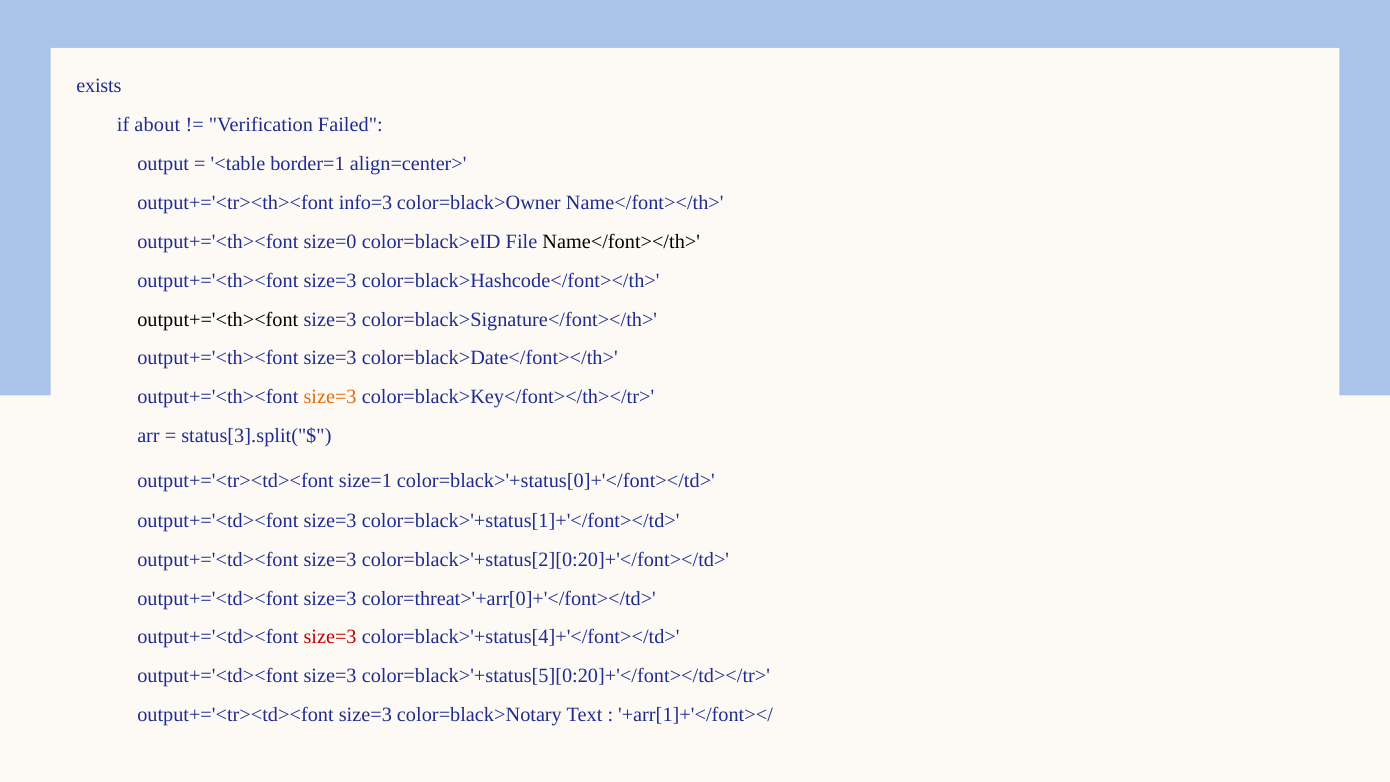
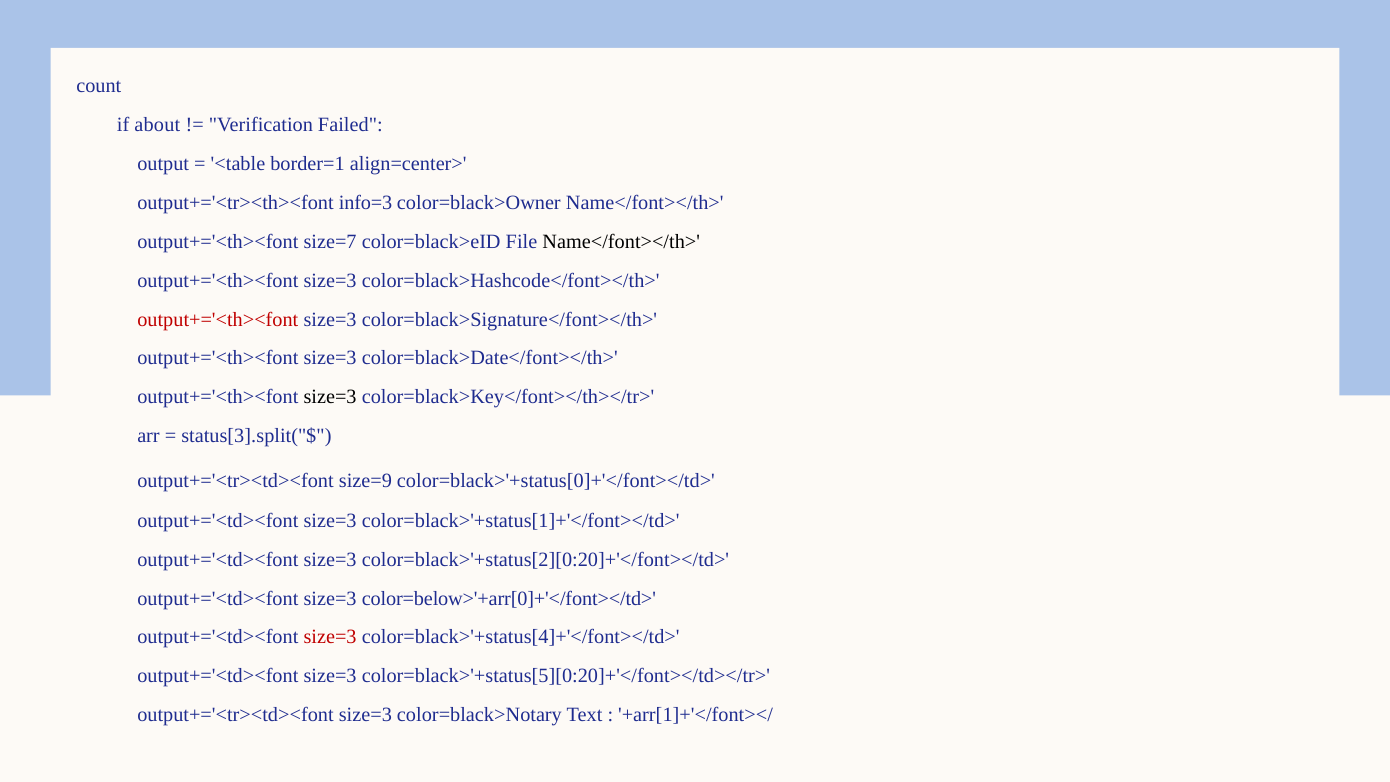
exists: exists -> count
size=0: size=0 -> size=7
output+='<th><font at (218, 319) colour: black -> red
size=3 at (330, 397) colour: orange -> black
size=1: size=1 -> size=9
color=threat>'+arr[0]+'</font></td>: color=threat>'+arr[0]+'</font></td> -> color=below>'+arr[0]+'</font></td>
